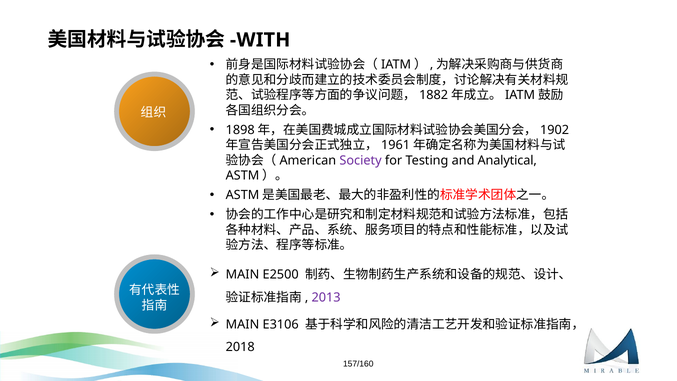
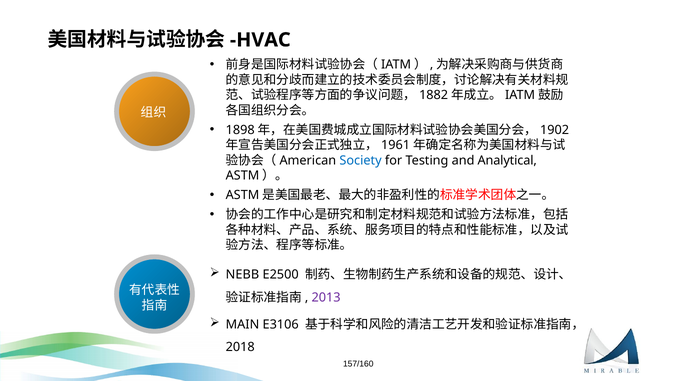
WITH: WITH -> HVAC
Society colour: purple -> blue
MAIN at (242, 274): MAIN -> NEBB
